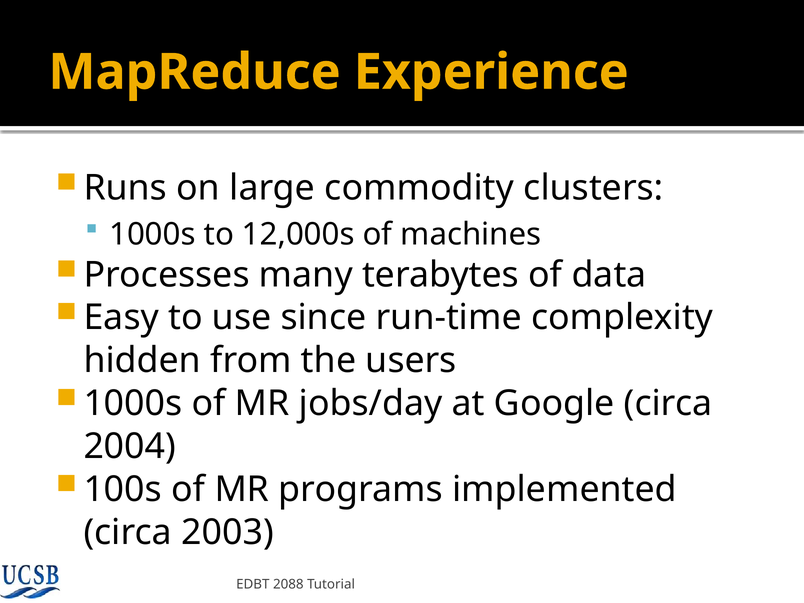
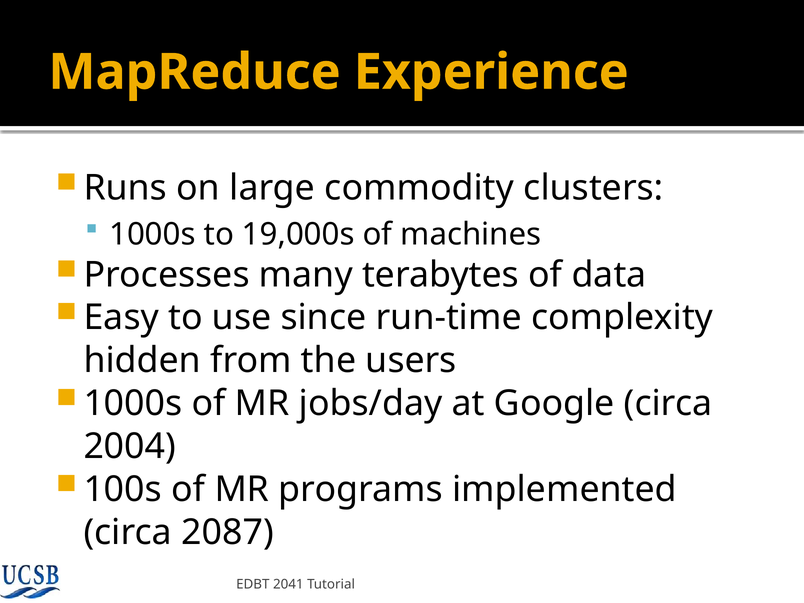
12,000s: 12,000s -> 19,000s
2003: 2003 -> 2087
2088: 2088 -> 2041
